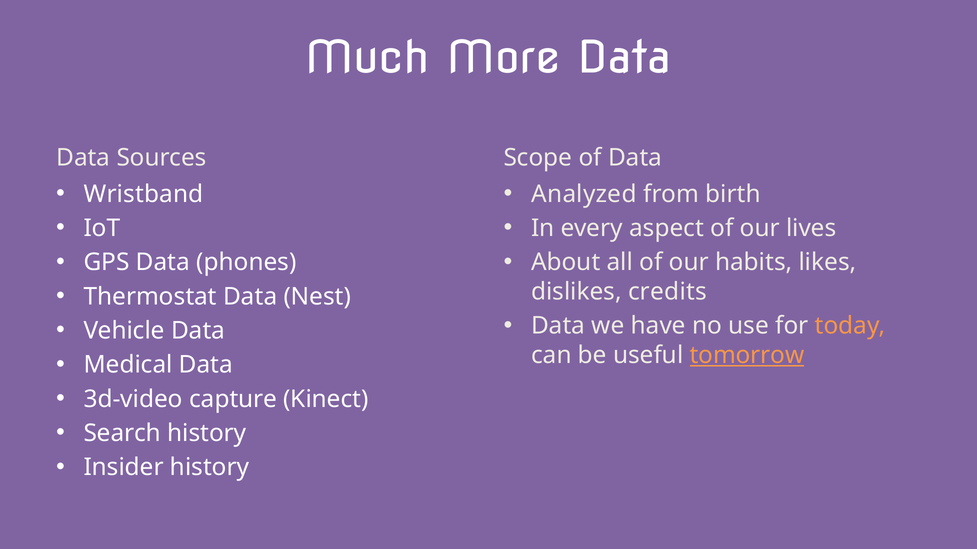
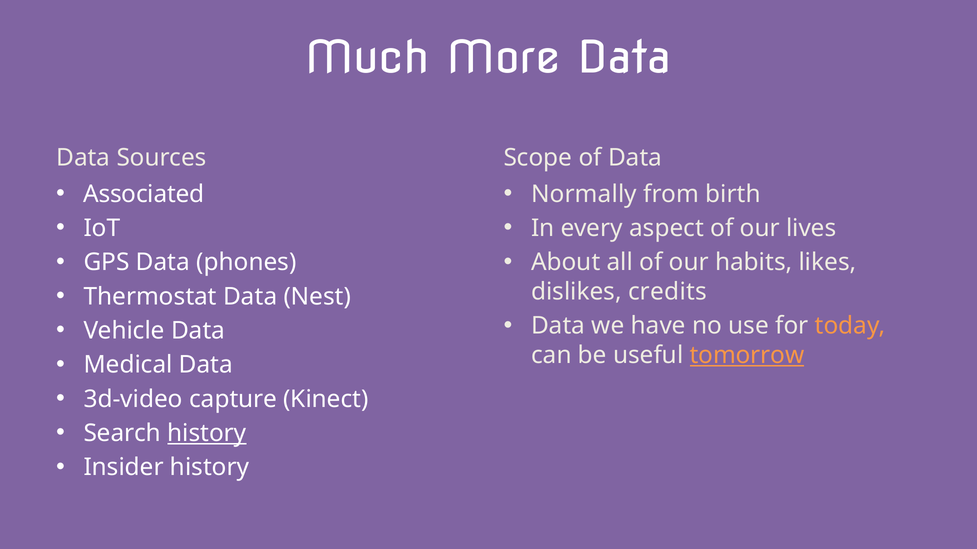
Wristband: Wristband -> Associated
Analyzed: Analyzed -> Normally
history at (207, 434) underline: none -> present
